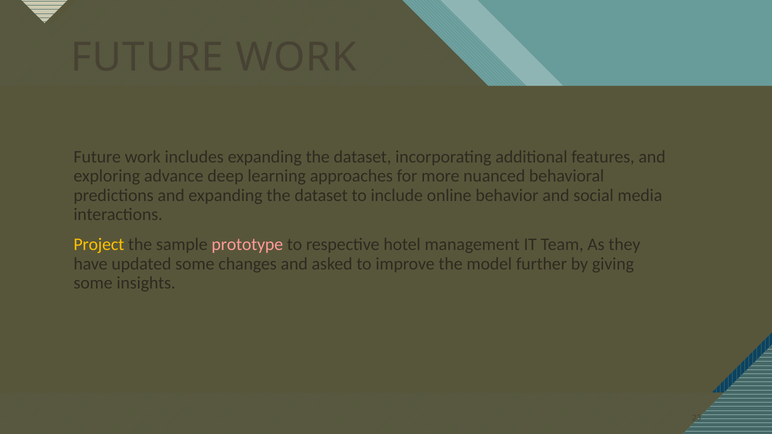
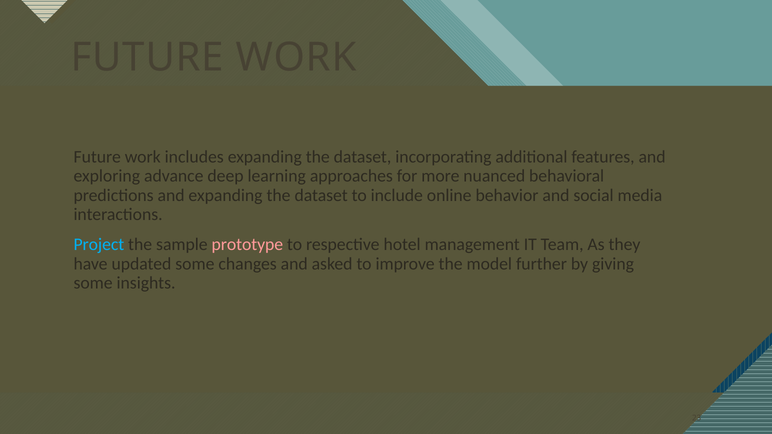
Project colour: yellow -> light blue
